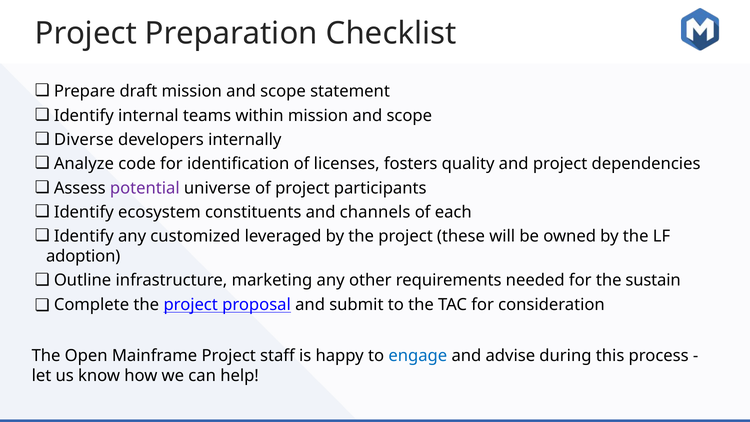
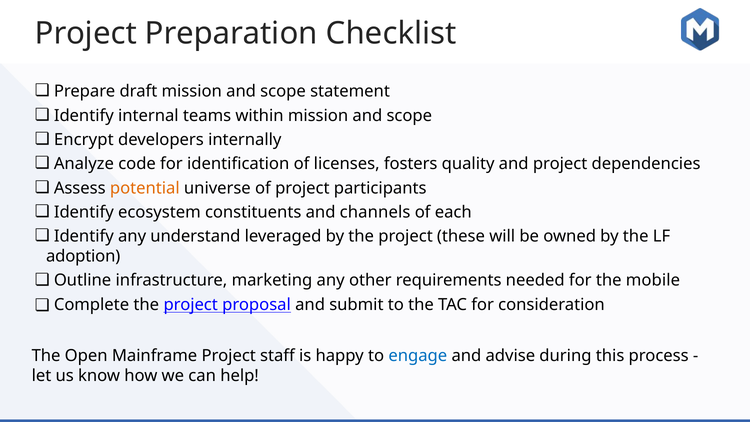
Diverse: Diverse -> Encrypt
potential colour: purple -> orange
customized: customized -> understand
sustain: sustain -> mobile
